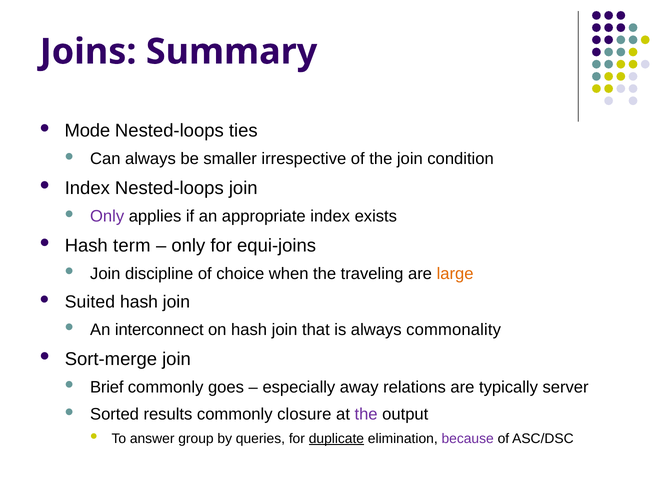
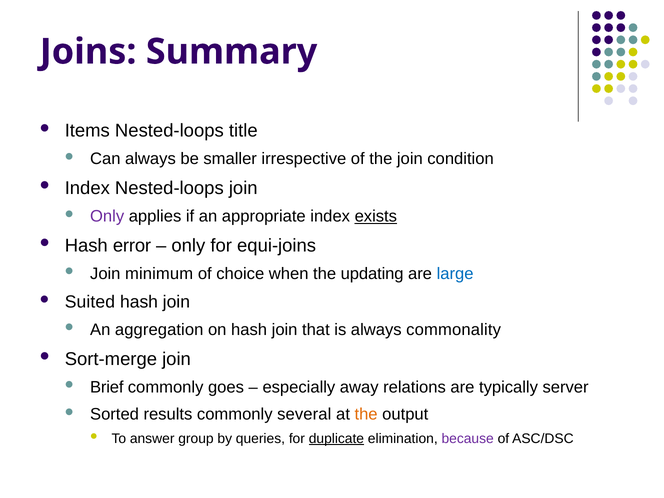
Mode: Mode -> Items
ties: ties -> title
exists underline: none -> present
term: term -> error
discipline: discipline -> minimum
traveling: traveling -> updating
large colour: orange -> blue
interconnect: interconnect -> aggregation
closure: closure -> several
the at (366, 414) colour: purple -> orange
